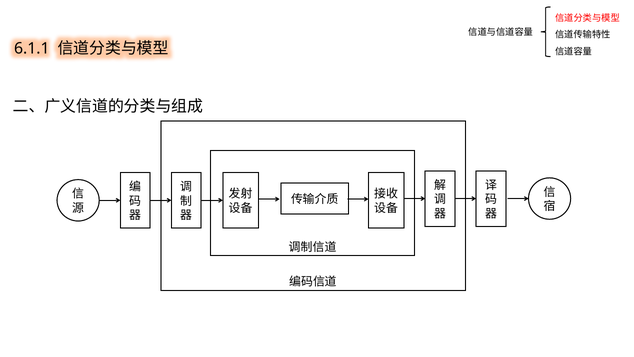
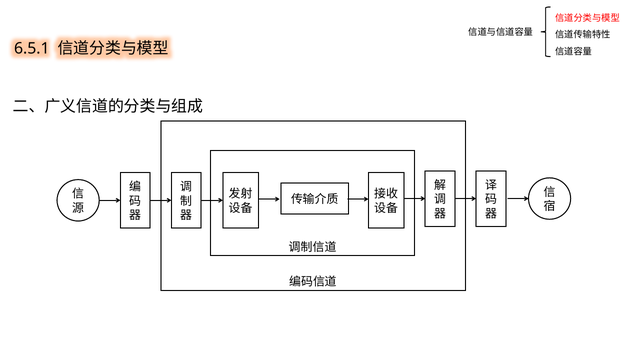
6.1.1: 6.1.1 -> 6.5.1
